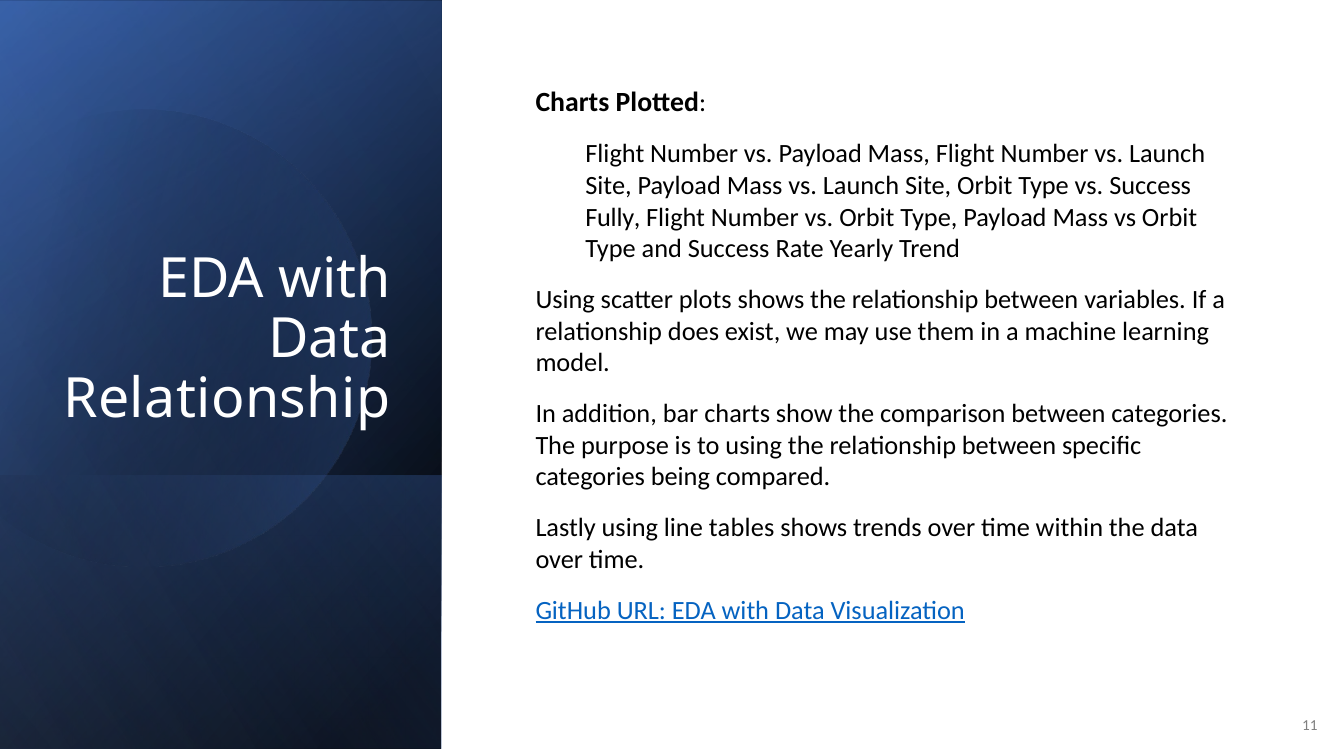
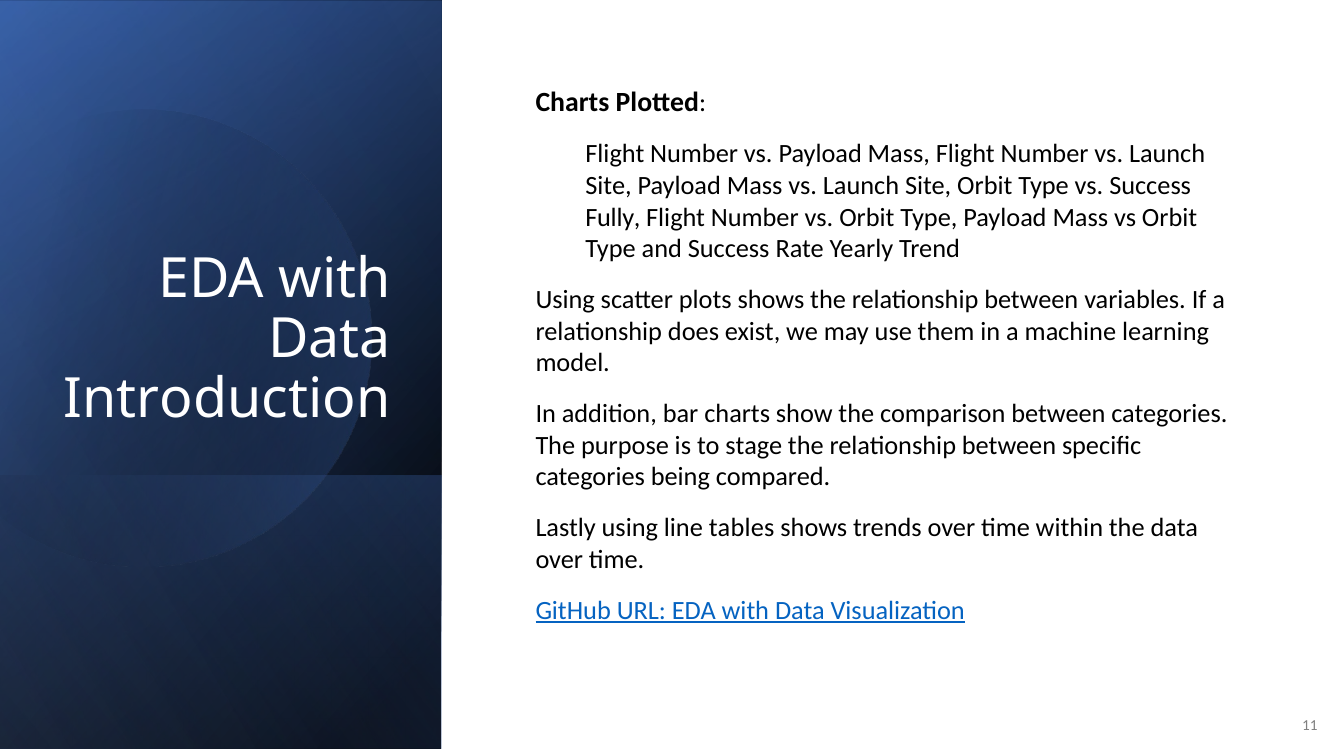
Relationship at (227, 399): Relationship -> Introduction
to using: using -> stage
